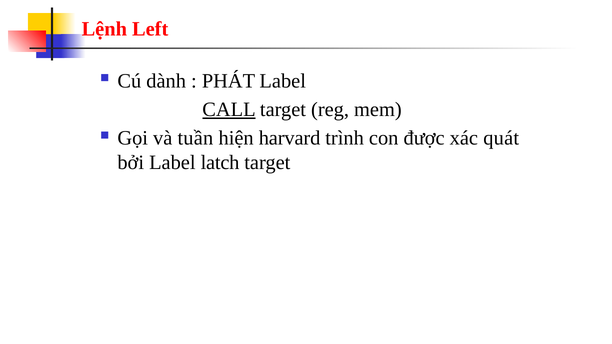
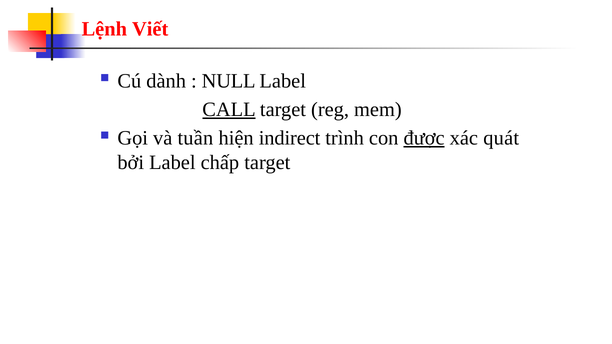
Left: Left -> Viết
PHÁT: PHÁT -> NULL
harvard: harvard -> indirect
được underline: none -> present
latch: latch -> chấp
